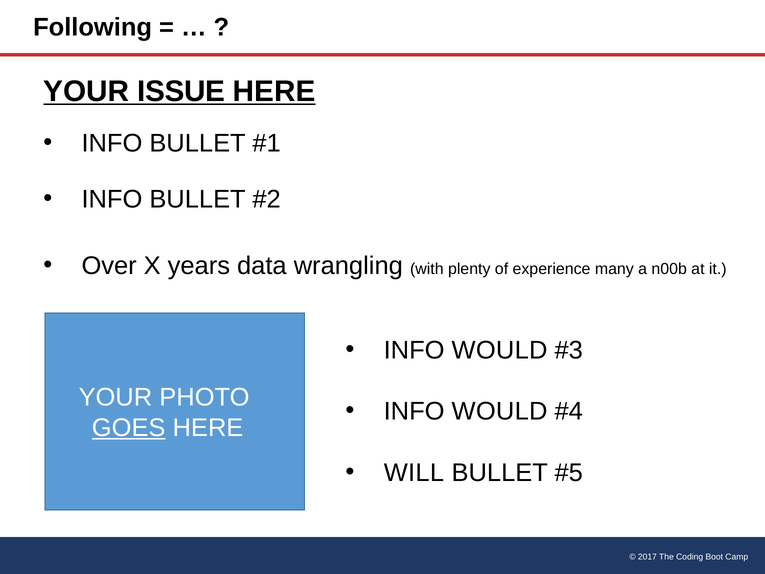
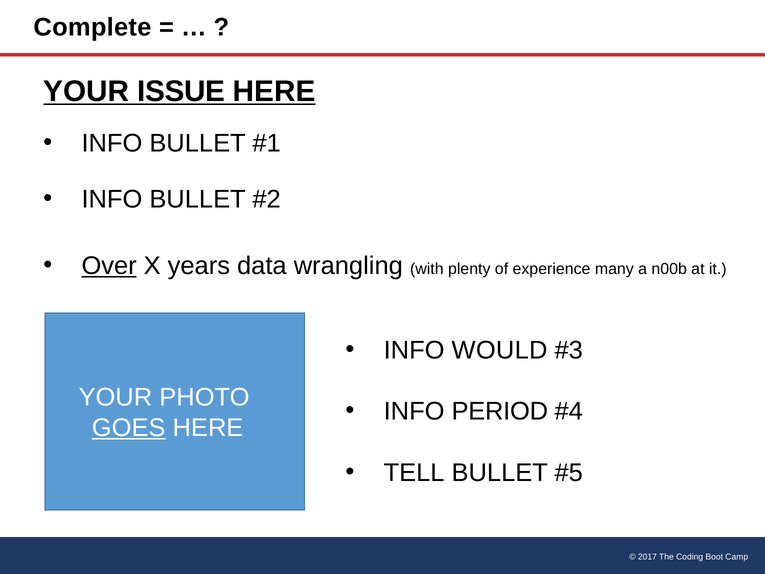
Following: Following -> Complete
Over underline: none -> present
WOULD at (500, 411): WOULD -> PERIOD
WILL: WILL -> TELL
